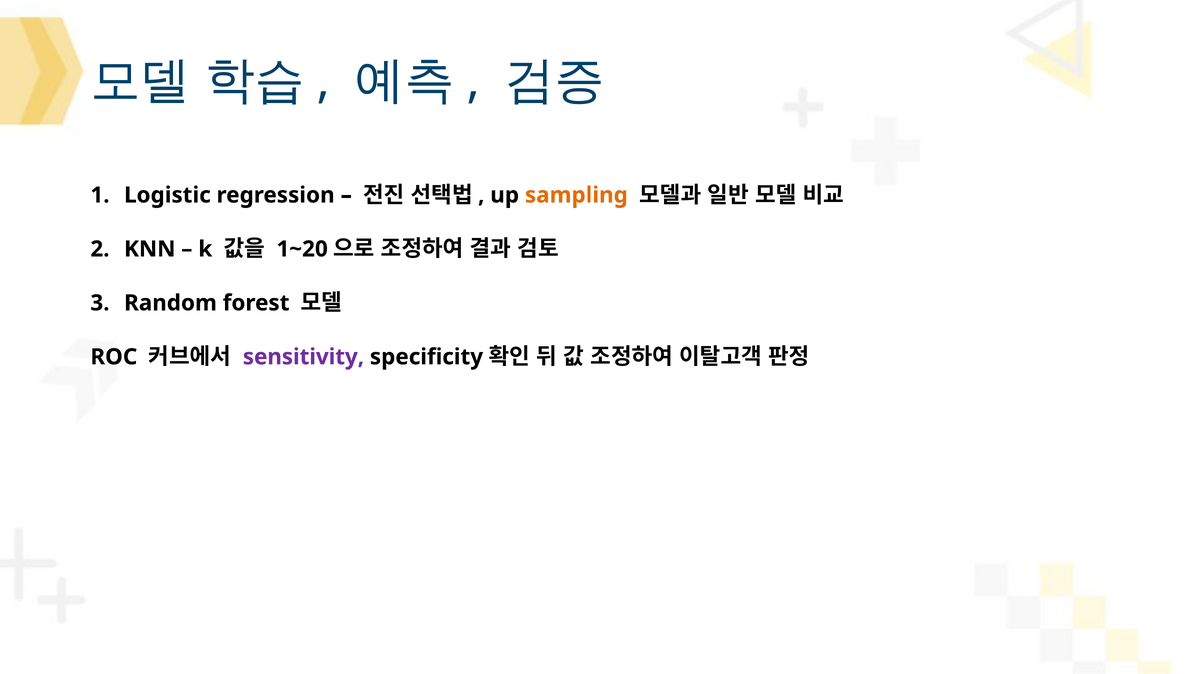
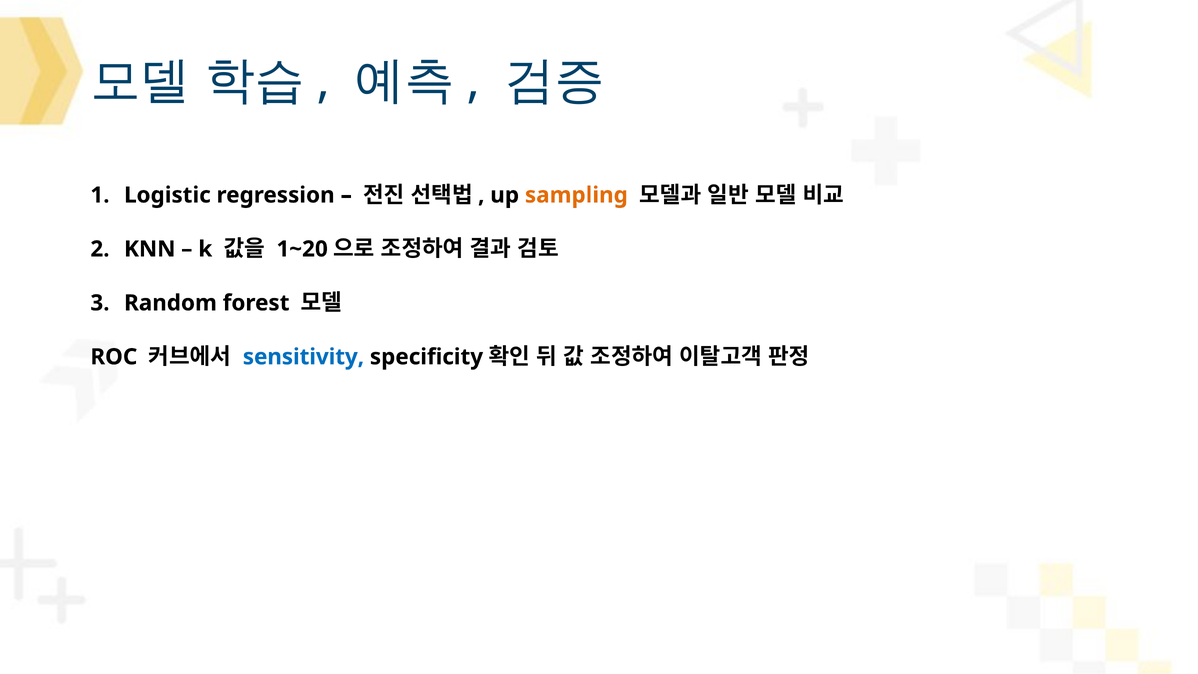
sensitivity colour: purple -> blue
